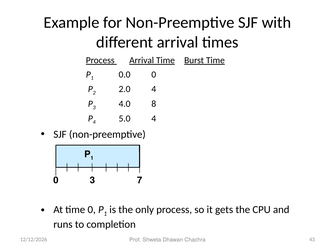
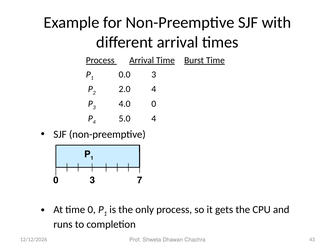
0.0 0: 0 -> 3
4.0 8: 8 -> 0
